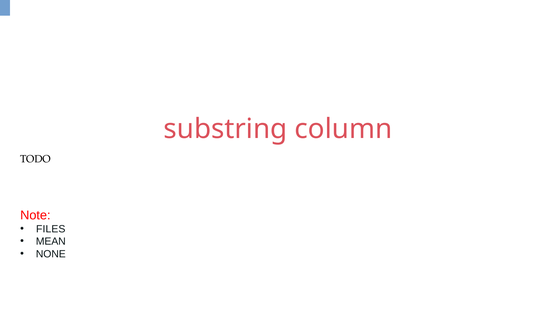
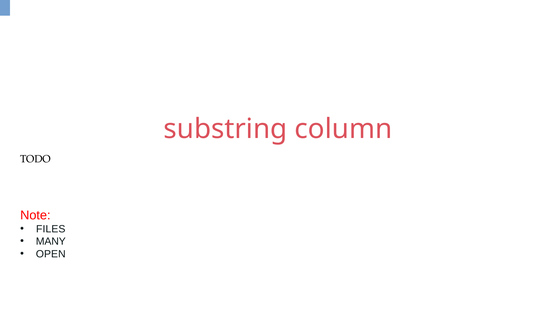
MEAN: MEAN -> MANY
NONE: NONE -> OPEN
